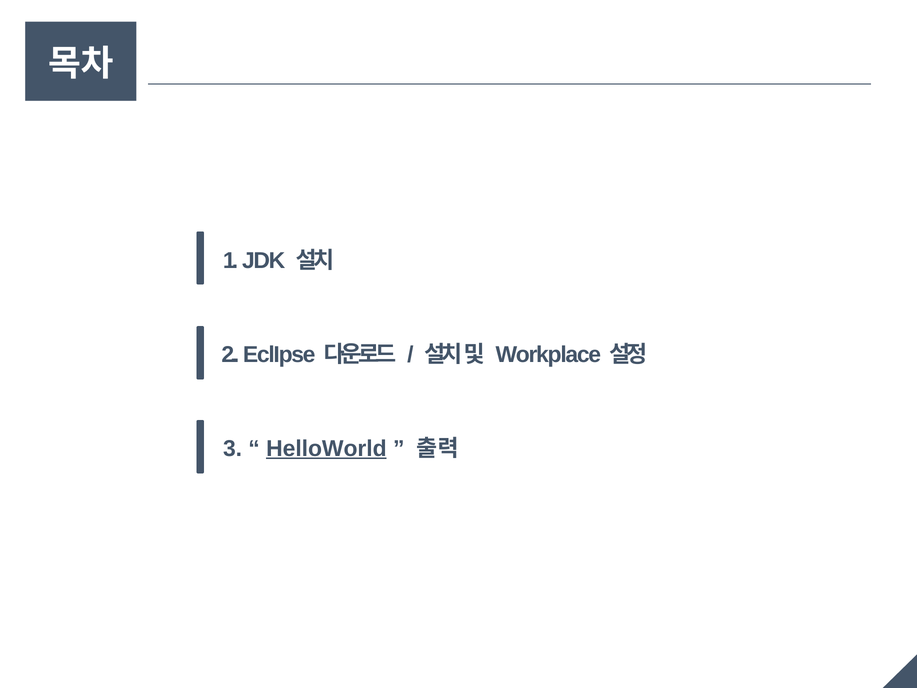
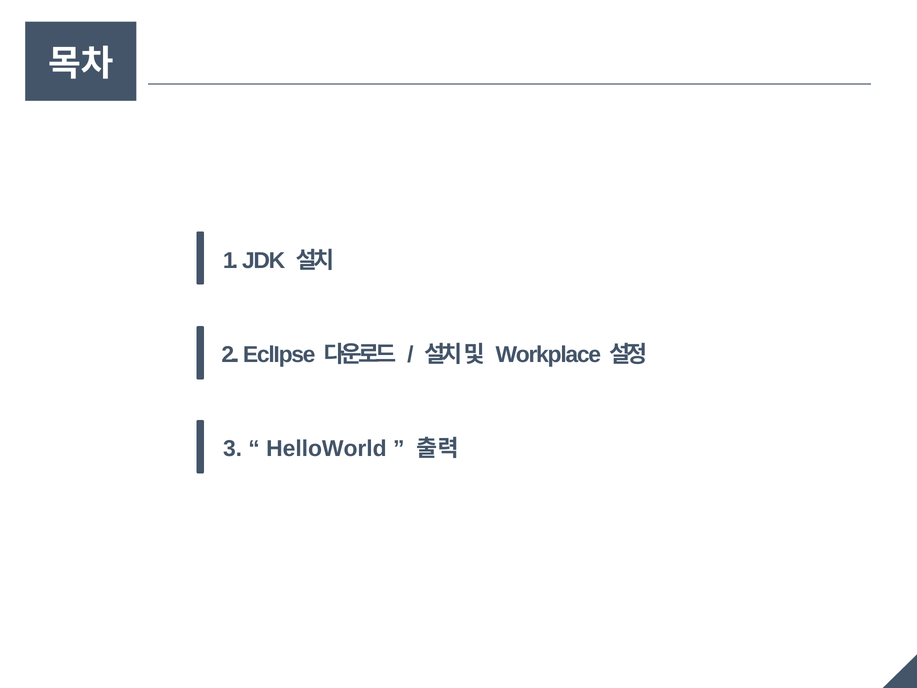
HelloWorld underline: present -> none
